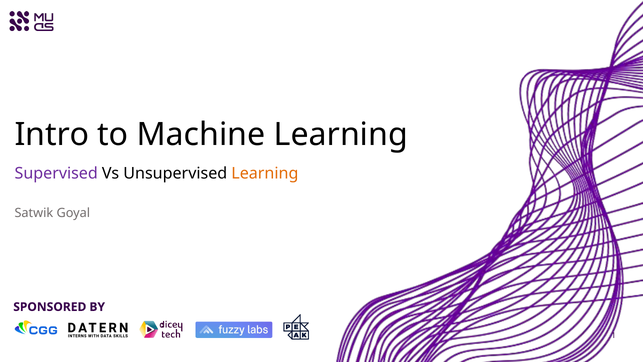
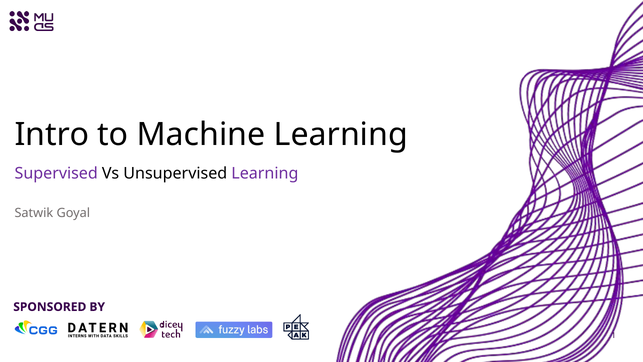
Learning at (265, 173) colour: orange -> purple
